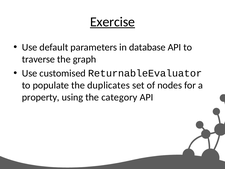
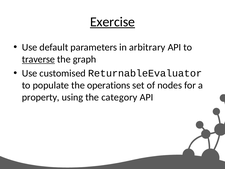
database: database -> arbitrary
traverse underline: none -> present
duplicates: duplicates -> operations
